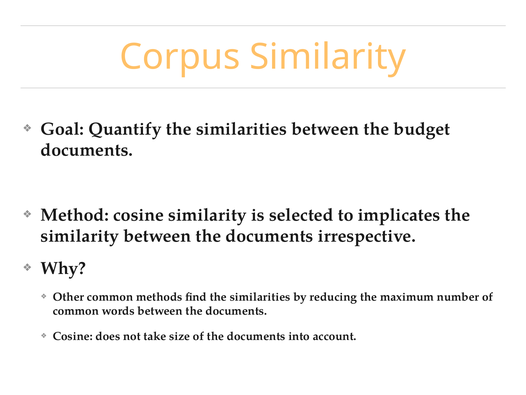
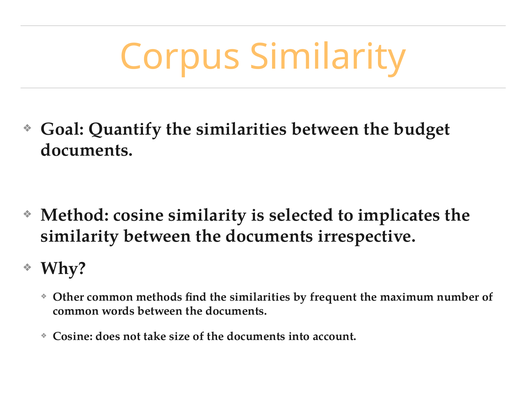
reducing: reducing -> frequent
